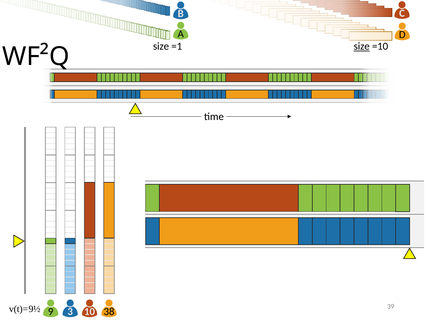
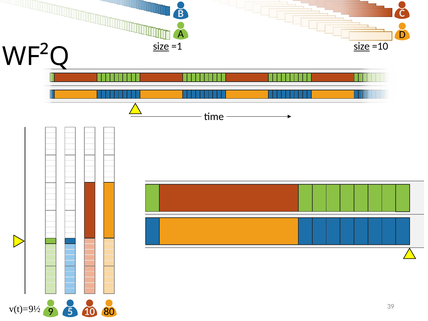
size at (161, 46) underline: none -> present
3: 3 -> 5
38: 38 -> 80
